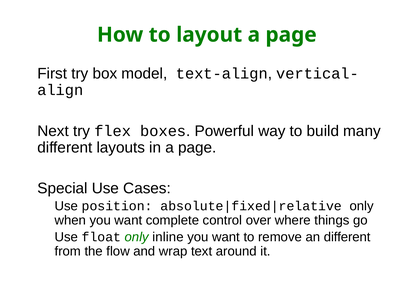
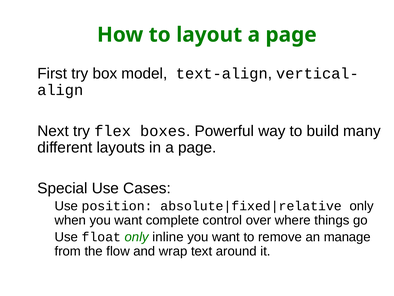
an different: different -> manage
